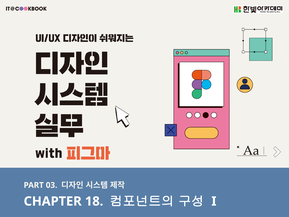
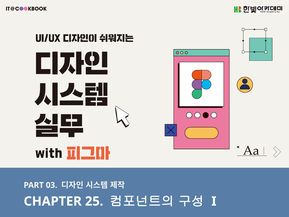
18: 18 -> 25
